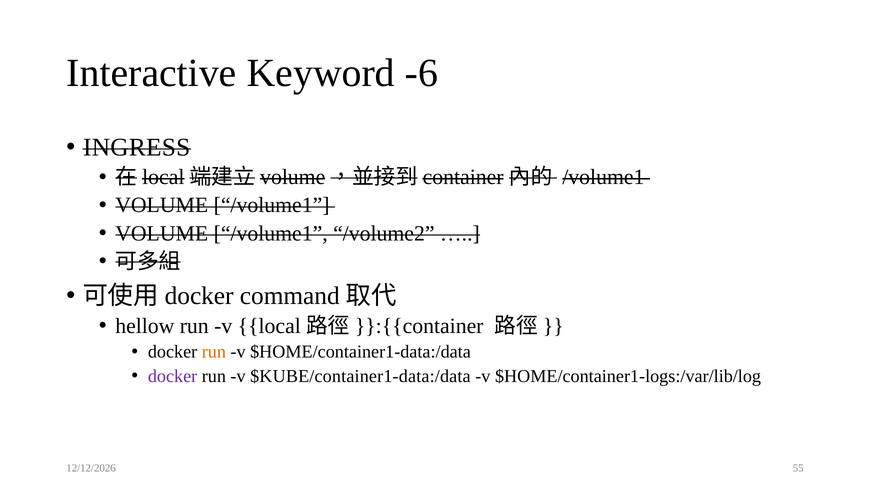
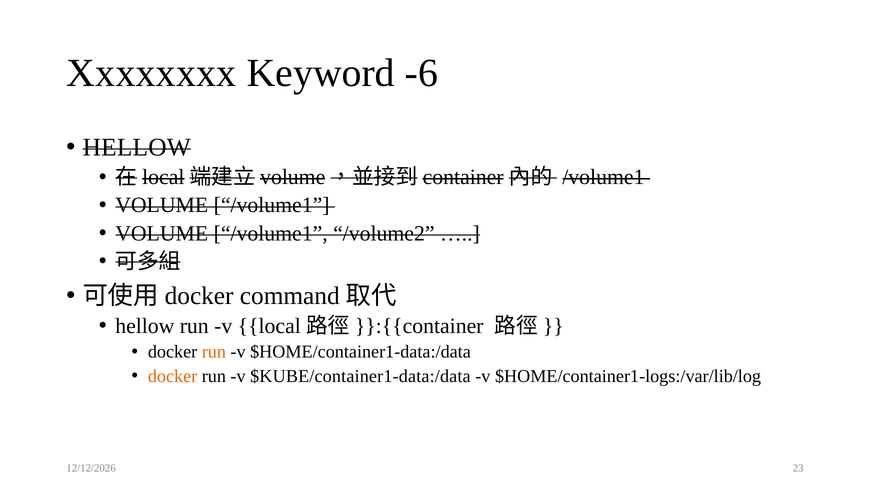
Interactive: Interactive -> Xxxxxxxx
INGRESS at (137, 147): INGRESS -> HELLOW
docker at (173, 376) colour: purple -> orange
55: 55 -> 23
